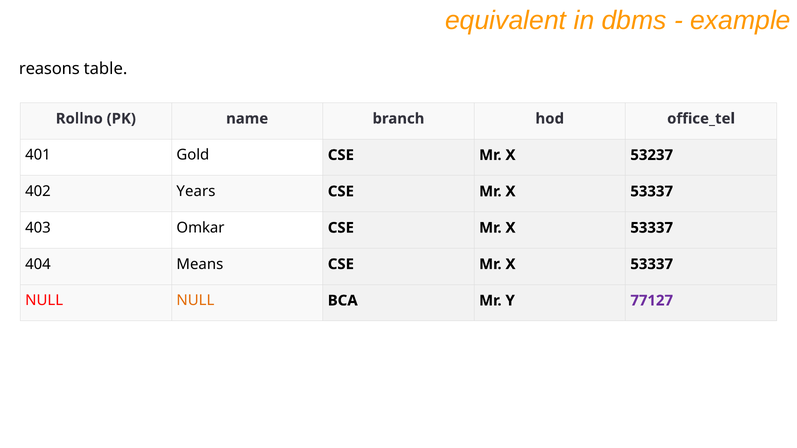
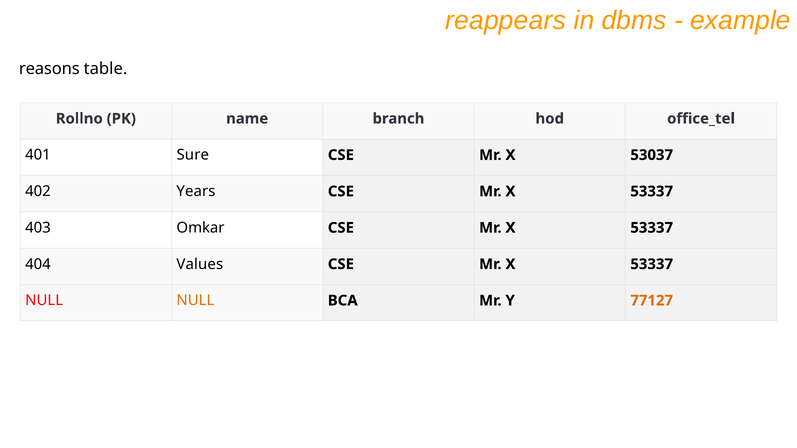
equivalent: equivalent -> reappears
Gold: Gold -> Sure
53237: 53237 -> 53037
Means: Means -> Values
77127 colour: purple -> orange
